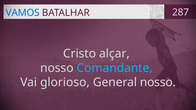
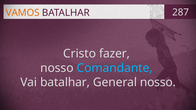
VAMOS colour: blue -> orange
alçar: alçar -> fazer
Vai glorioso: glorioso -> batalhar
